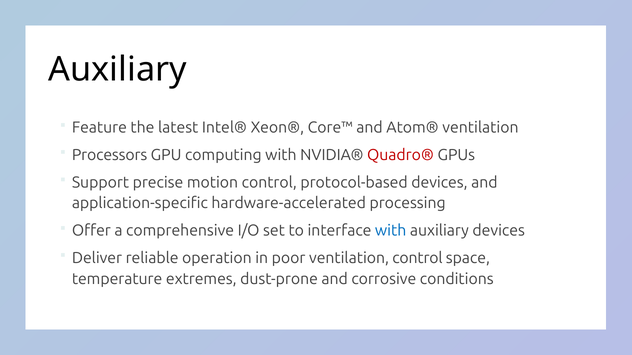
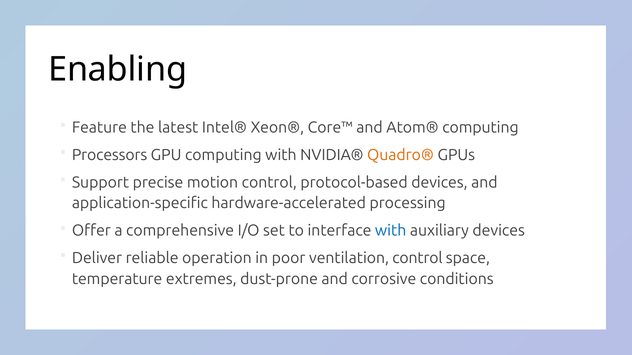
Auxiliary at (118, 69): Auxiliary -> Enabling
Atom® ventilation: ventilation -> computing
Quadro® colour: red -> orange
